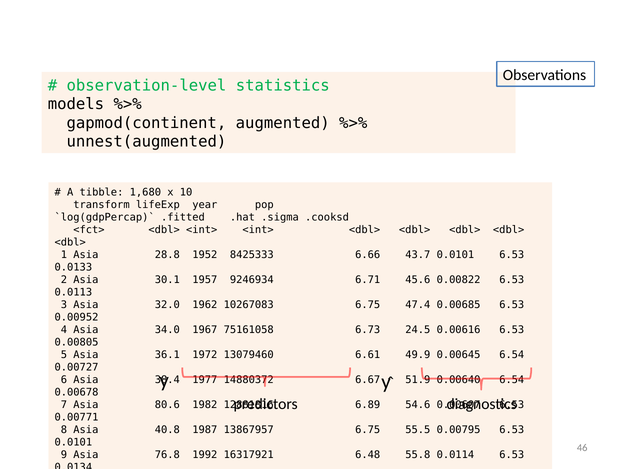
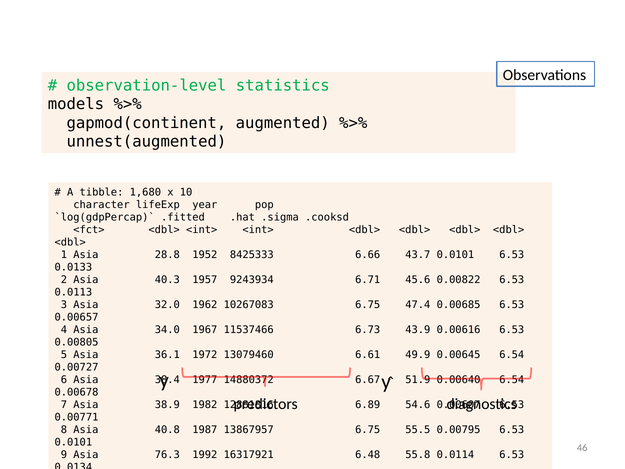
transform: transform -> character
30.1: 30.1 -> 40.3
9246934: 9246934 -> 9243934
0.00952: 0.00952 -> 0.00657
75161058: 75161058 -> 11537466
24.5: 24.5 -> 43.9
80.6: 80.6 -> 38.9
76.8: 76.8 -> 76.3
